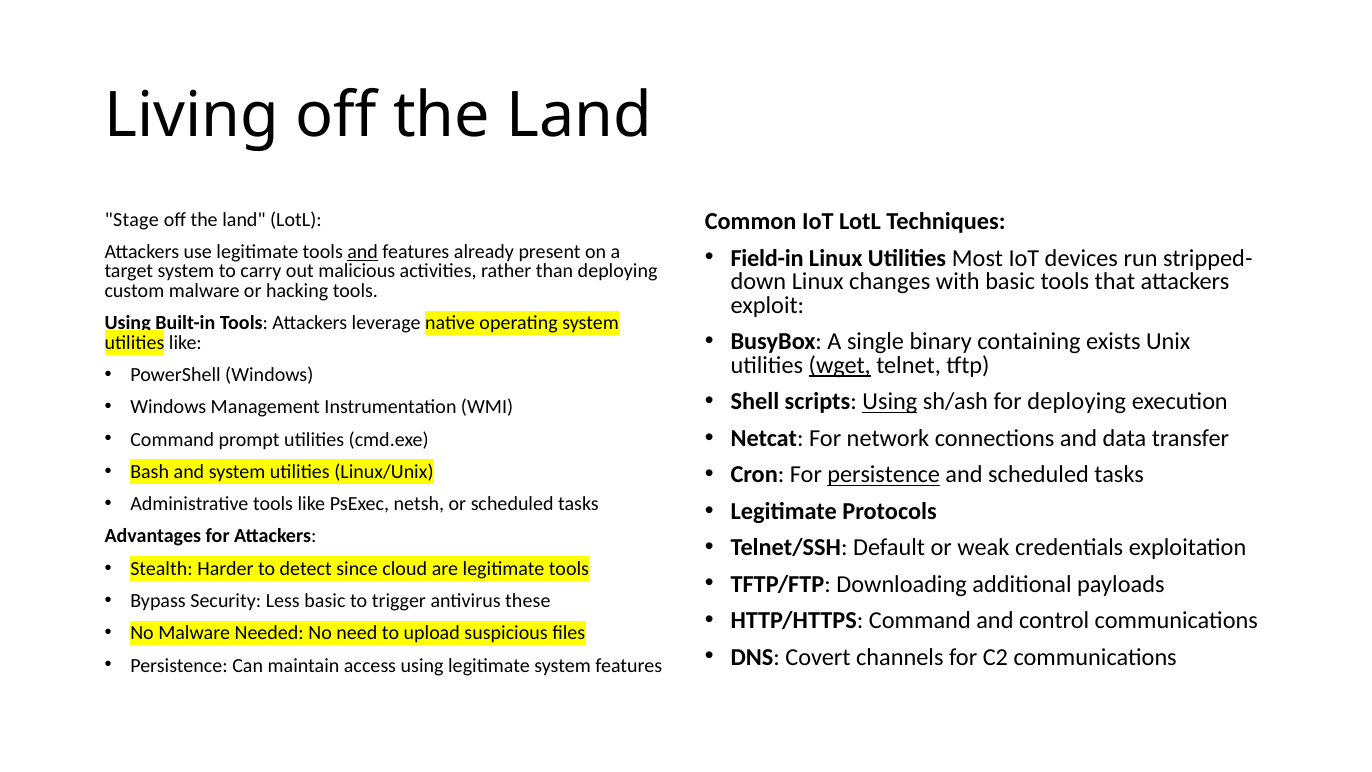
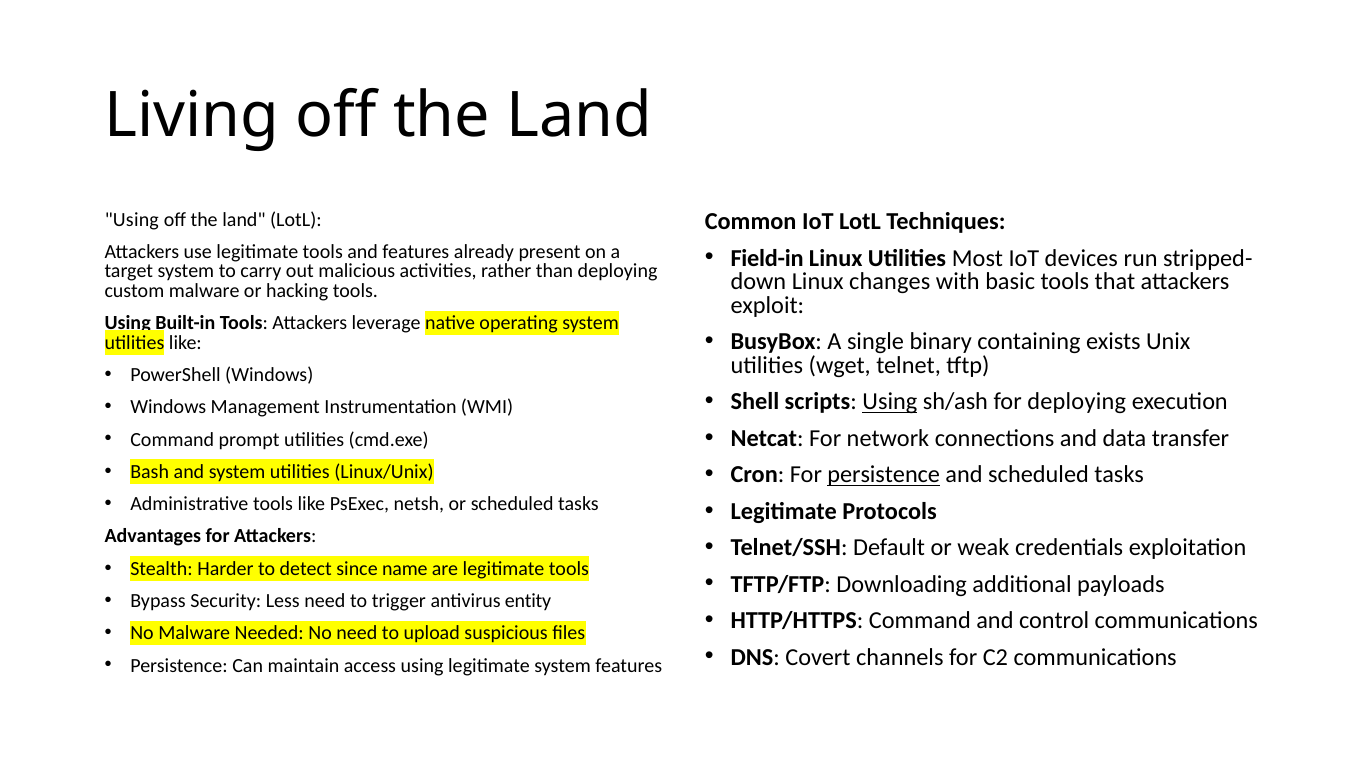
Stage at (132, 220): Stage -> Using
and at (363, 252) underline: present -> none
wget underline: present -> none
cloud: cloud -> name
Less basic: basic -> need
these: these -> entity
